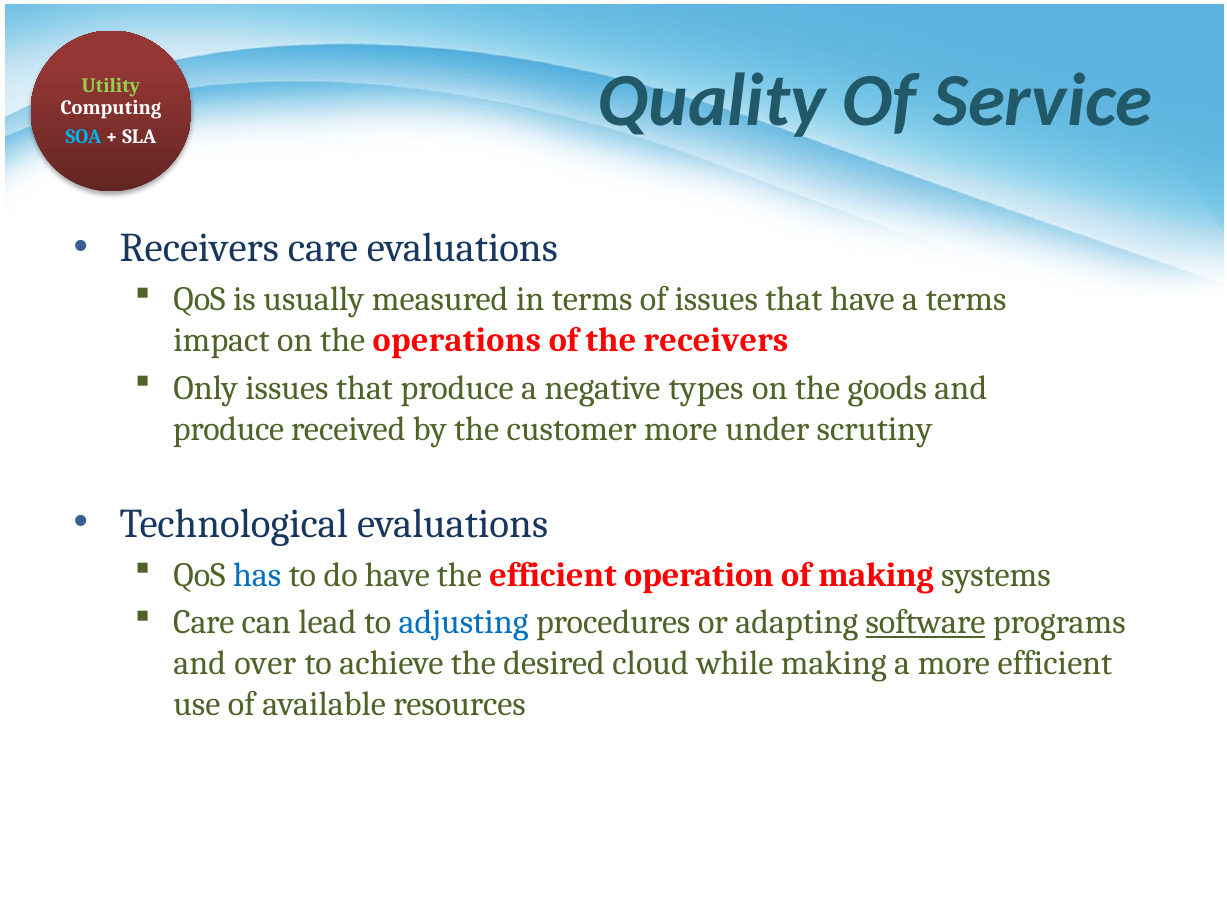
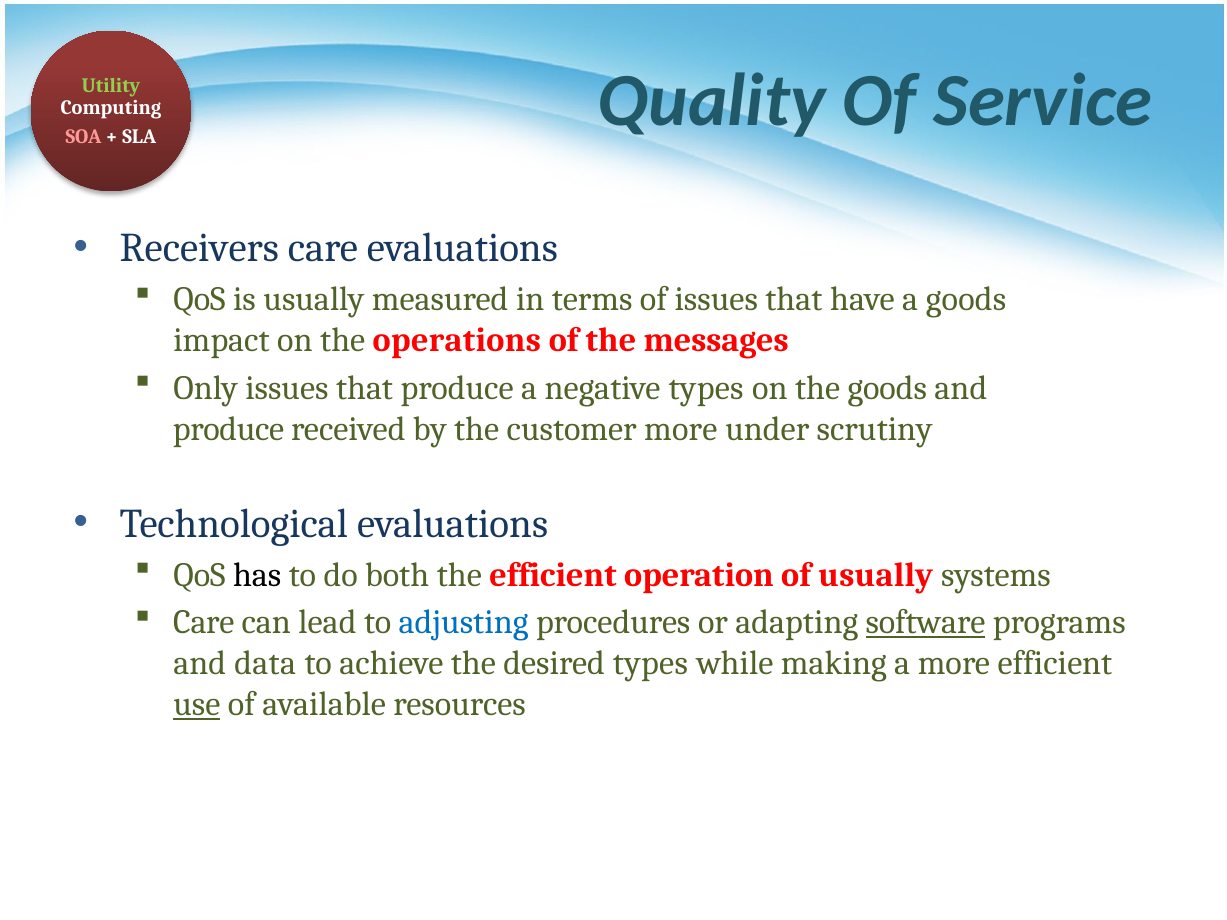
SOA colour: light blue -> pink
a terms: terms -> goods
the receivers: receivers -> messages
has colour: blue -> black
do have: have -> both
of making: making -> usually
over: over -> data
desired cloud: cloud -> types
use underline: none -> present
